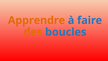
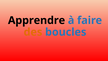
Apprendre colour: orange -> black
